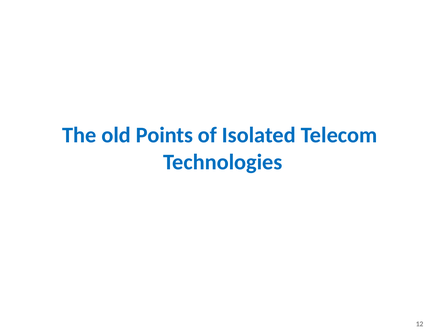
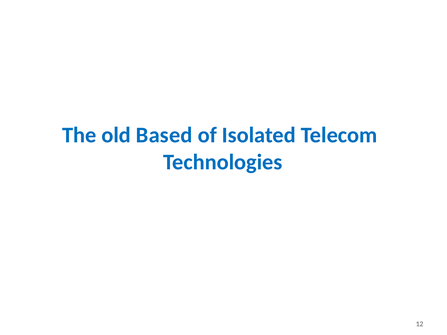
Points: Points -> Based
